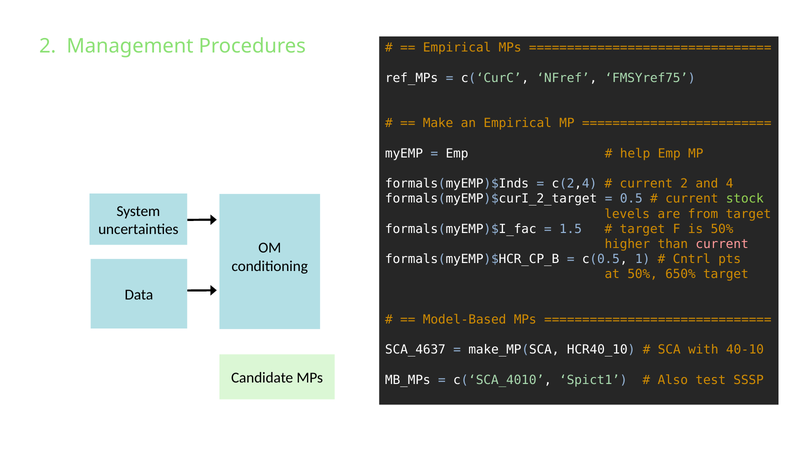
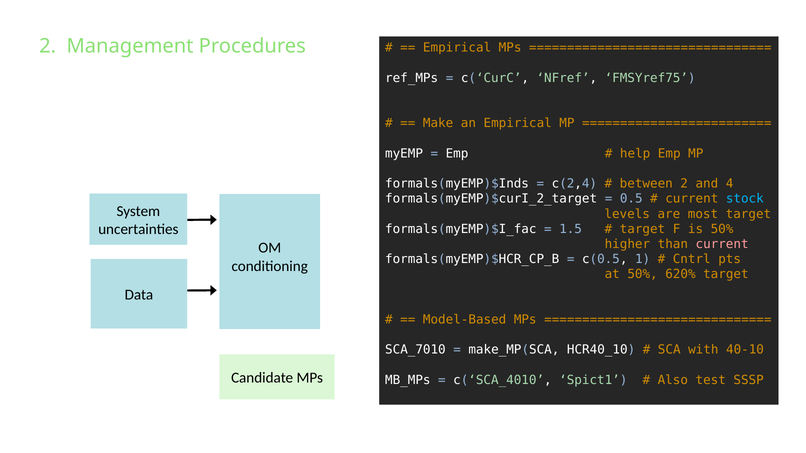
current at (646, 184): current -> between
stock colour: light green -> light blue
from: from -> most
650%: 650% -> 620%
SCA_4637: SCA_4637 -> SCA_7010
